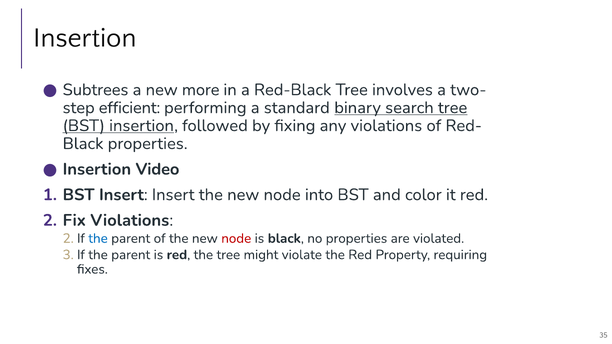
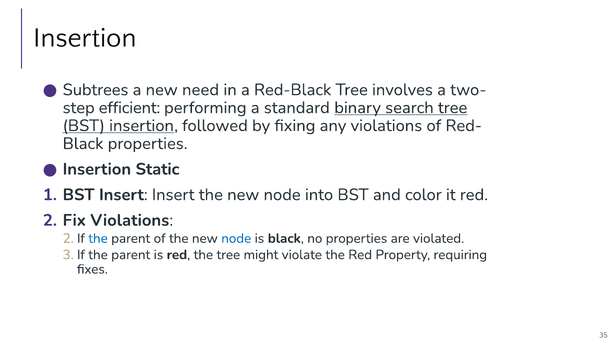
more: more -> need
Video: Video -> Static
node at (236, 239) colour: red -> blue
